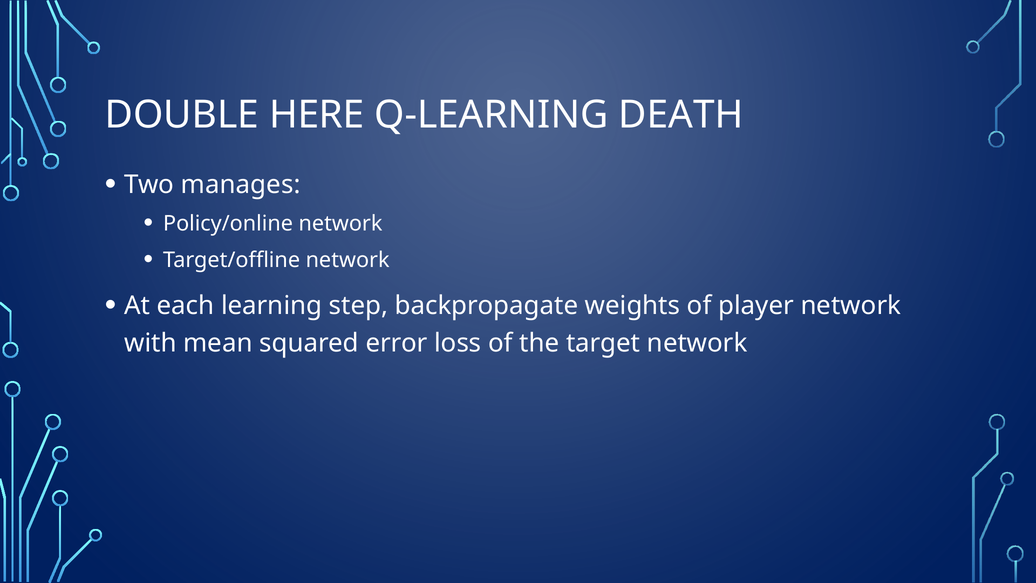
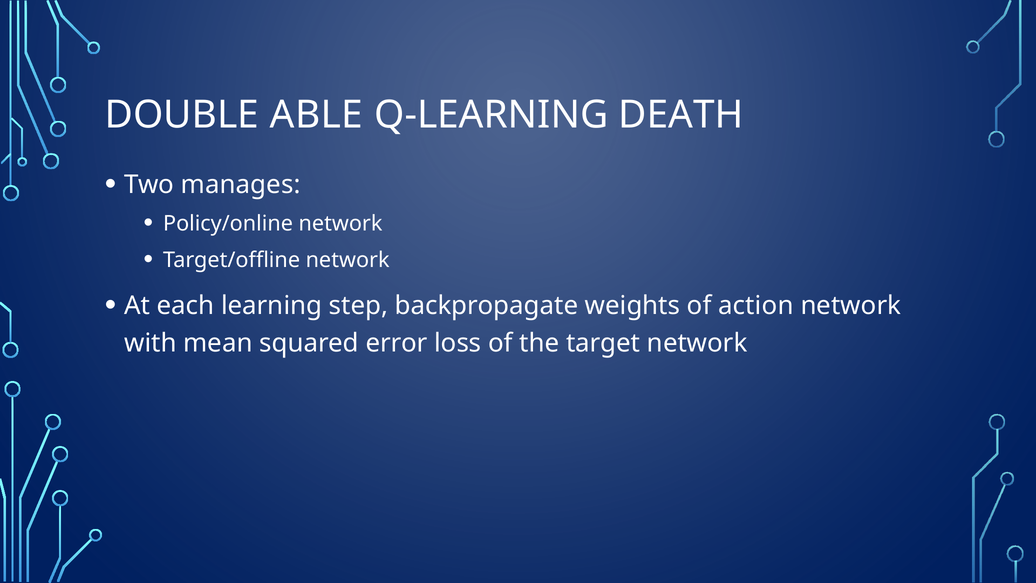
HERE: HERE -> ABLE
player: player -> action
